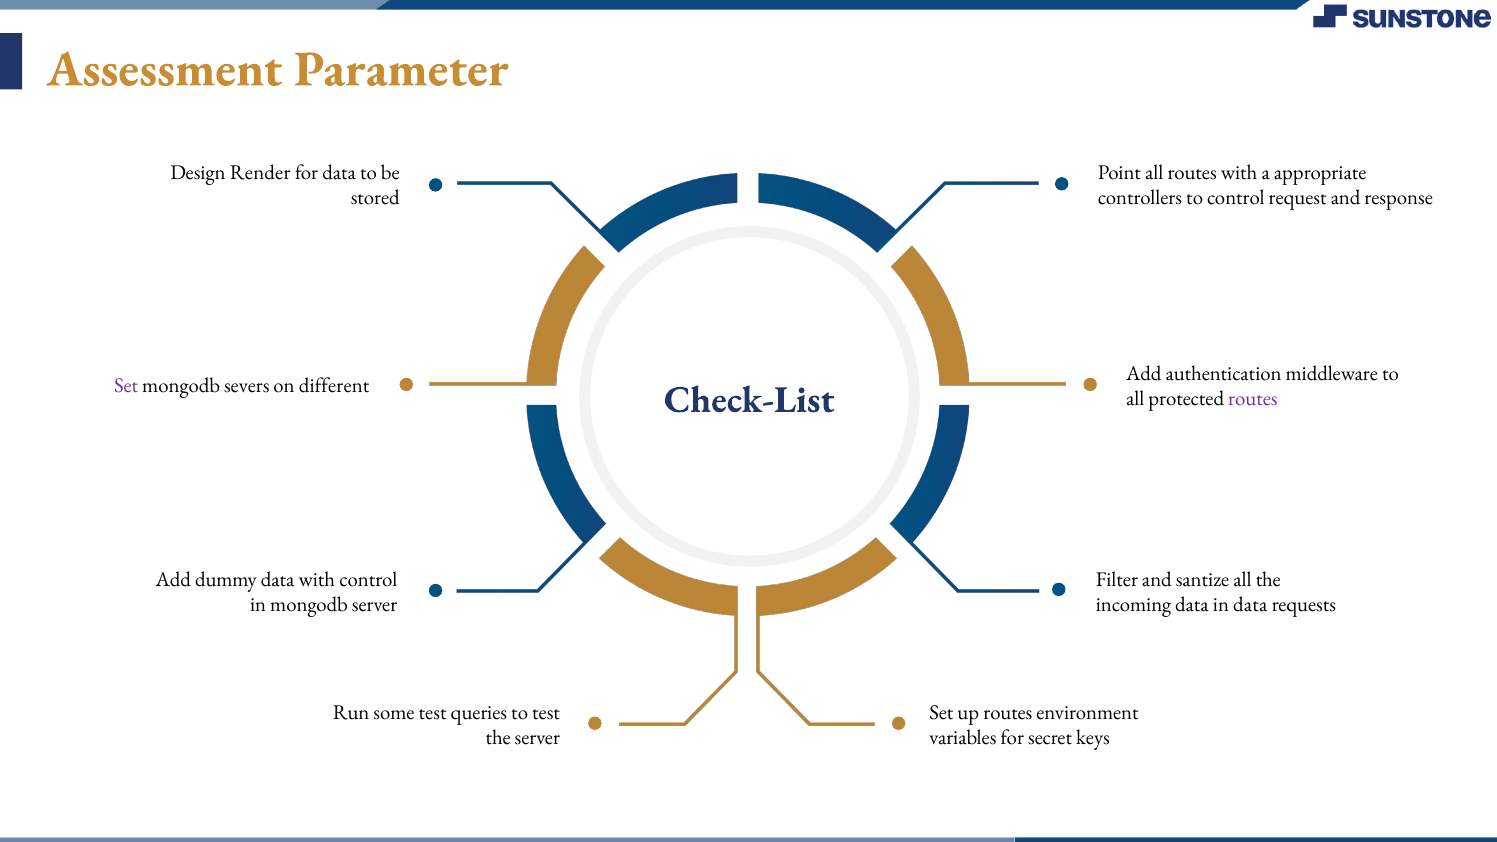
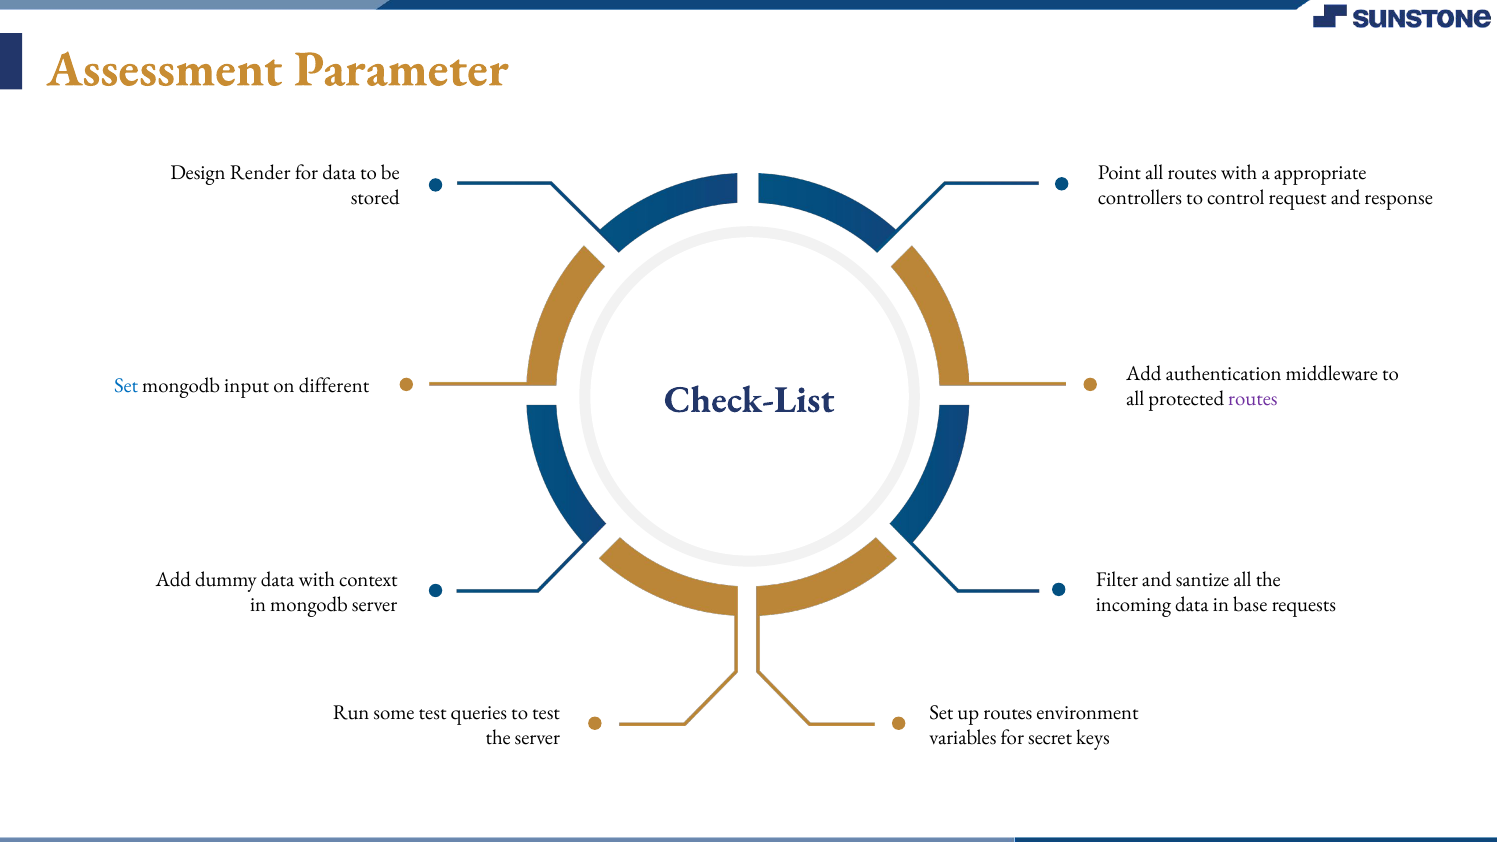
Set at (126, 386) colour: purple -> blue
severs: severs -> input
with control: control -> context
in data: data -> base
